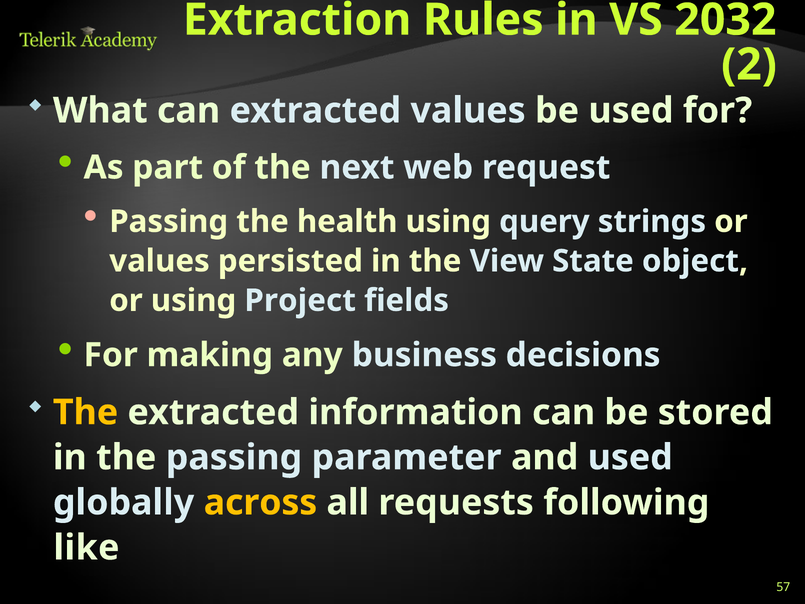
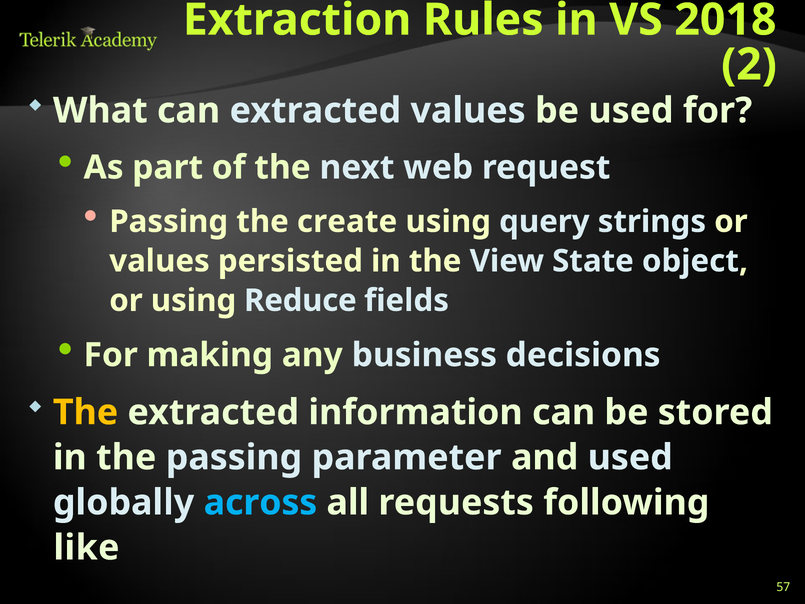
2032: 2032 -> 2018
health: health -> create
Project: Project -> Reduce
across colour: yellow -> light blue
